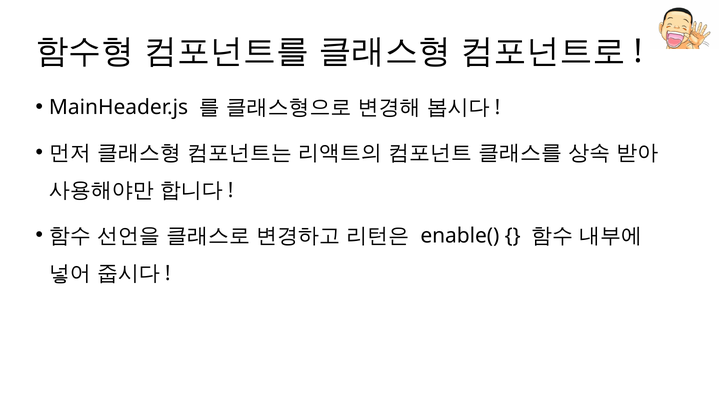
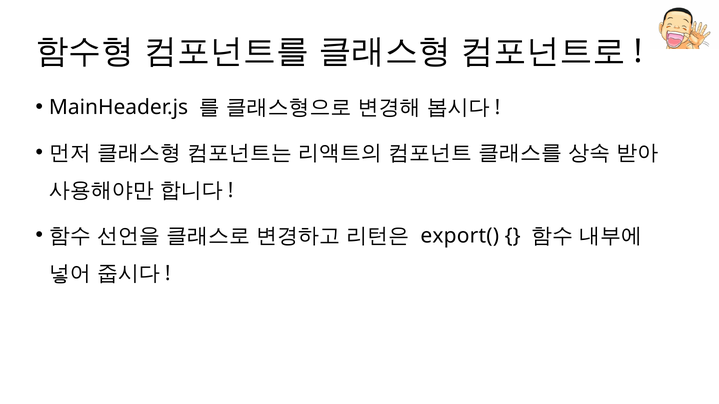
enable(: enable( -> export(
